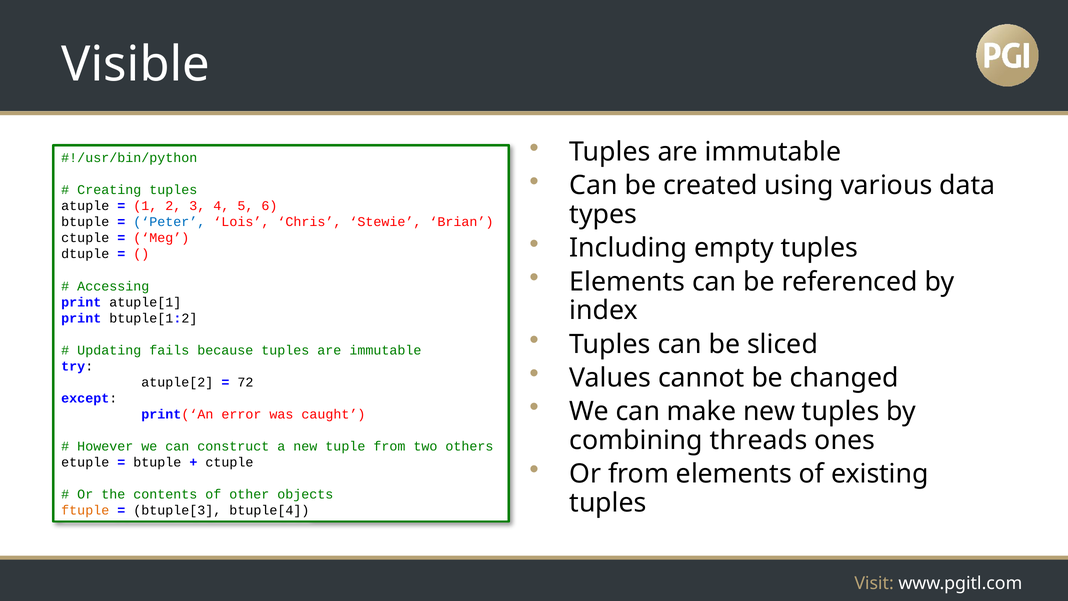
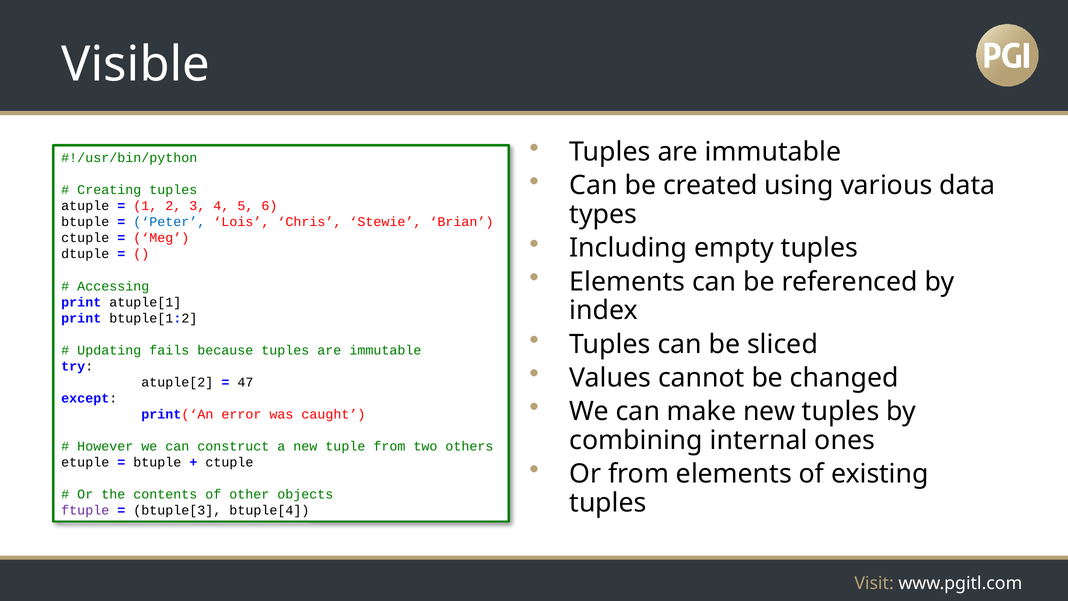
72: 72 -> 47
threads: threads -> internal
ftuple colour: orange -> purple
